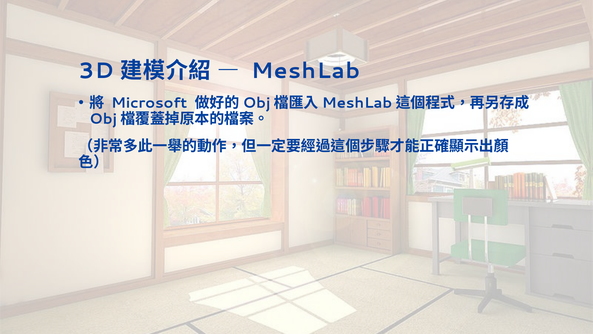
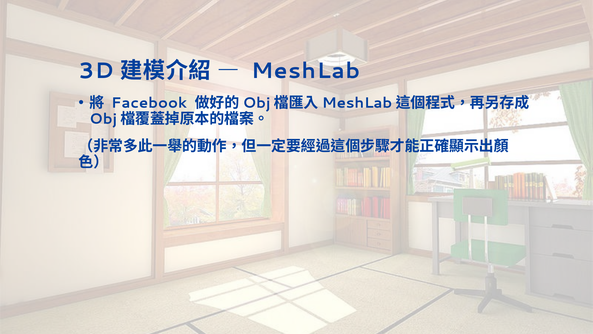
Microsoft: Microsoft -> Facebook
